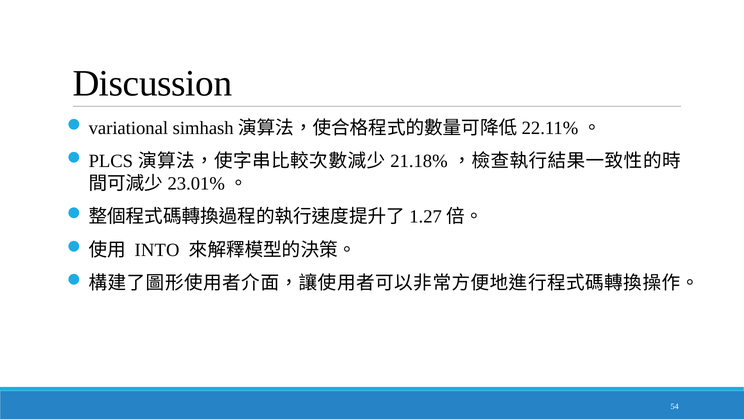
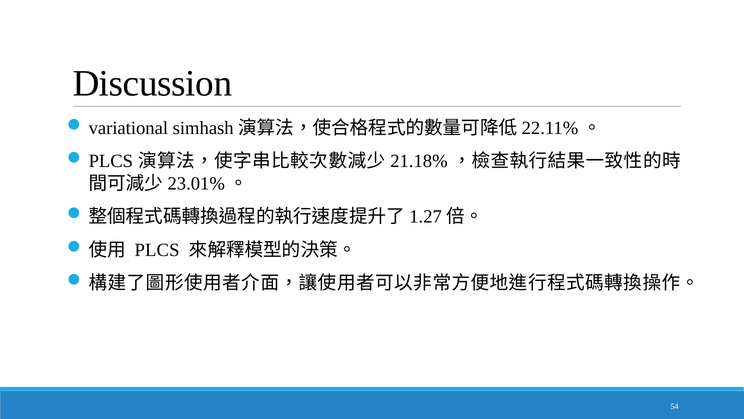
INTO: INTO -> PLCS
